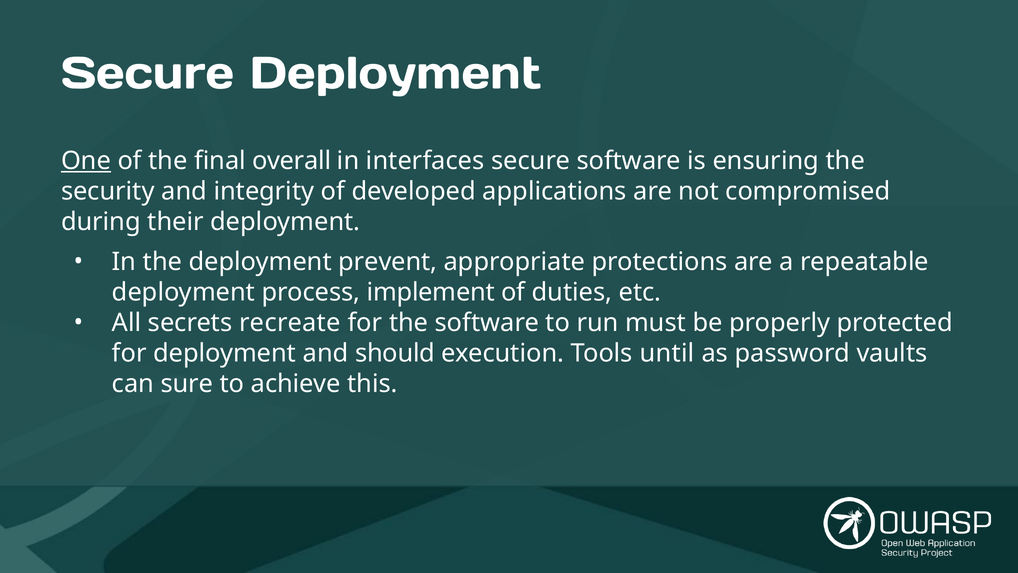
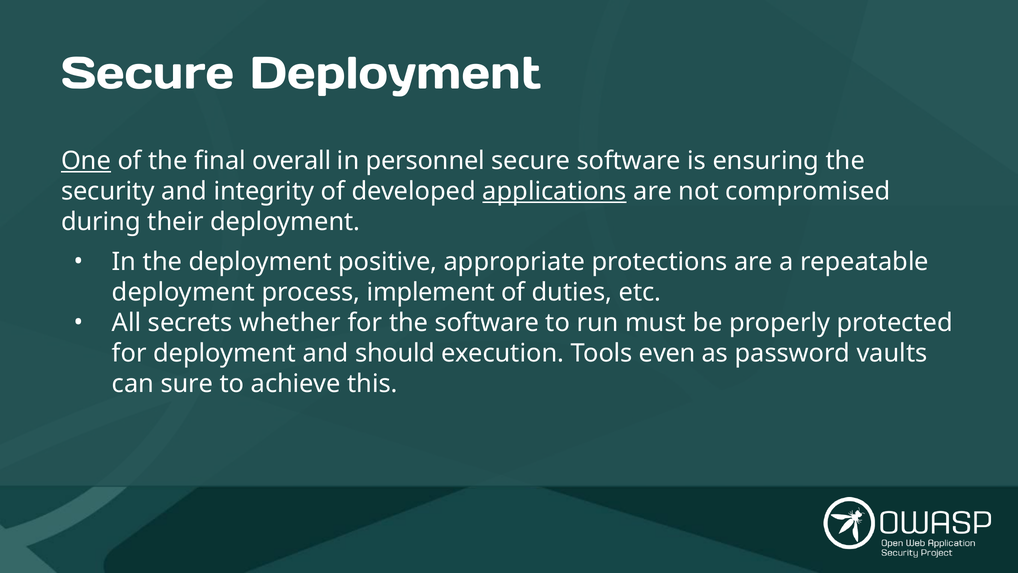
interfaces: interfaces -> personnel
applications underline: none -> present
prevent: prevent -> positive
recreate: recreate -> whether
until: until -> even
